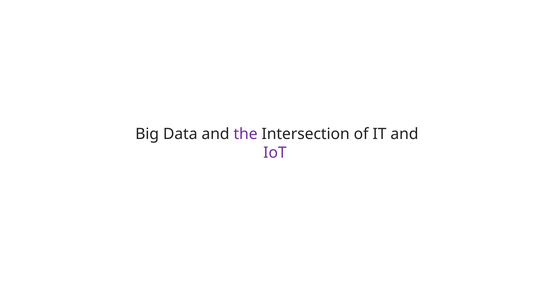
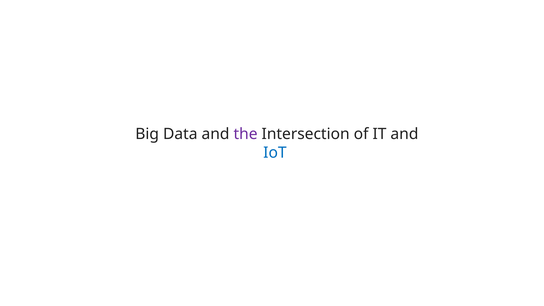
IoT colour: purple -> blue
